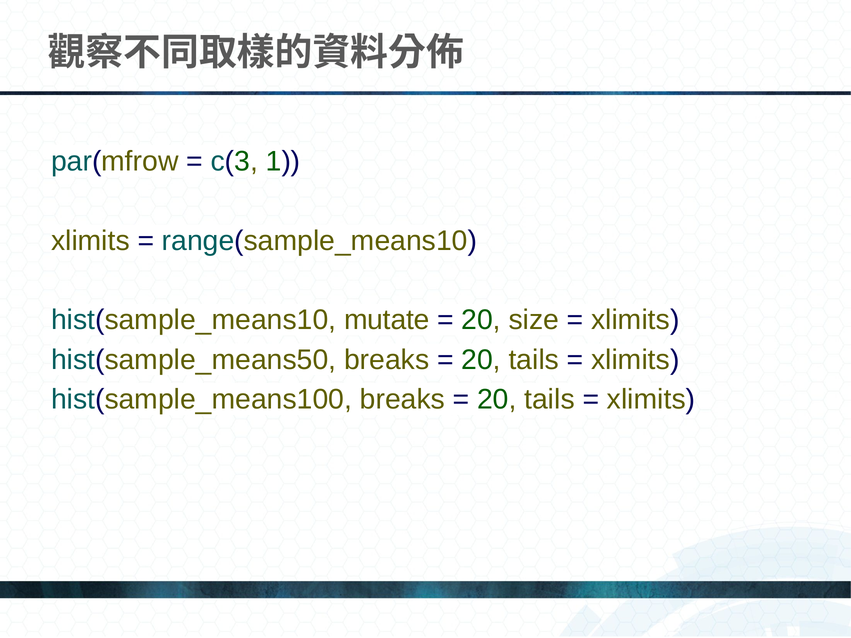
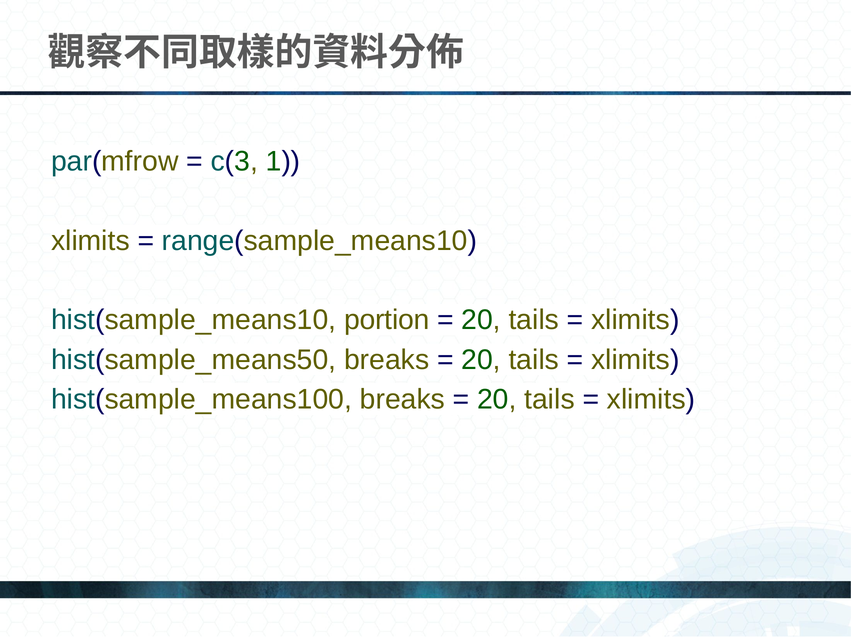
mutate: mutate -> portion
size at (534, 320): size -> tails
